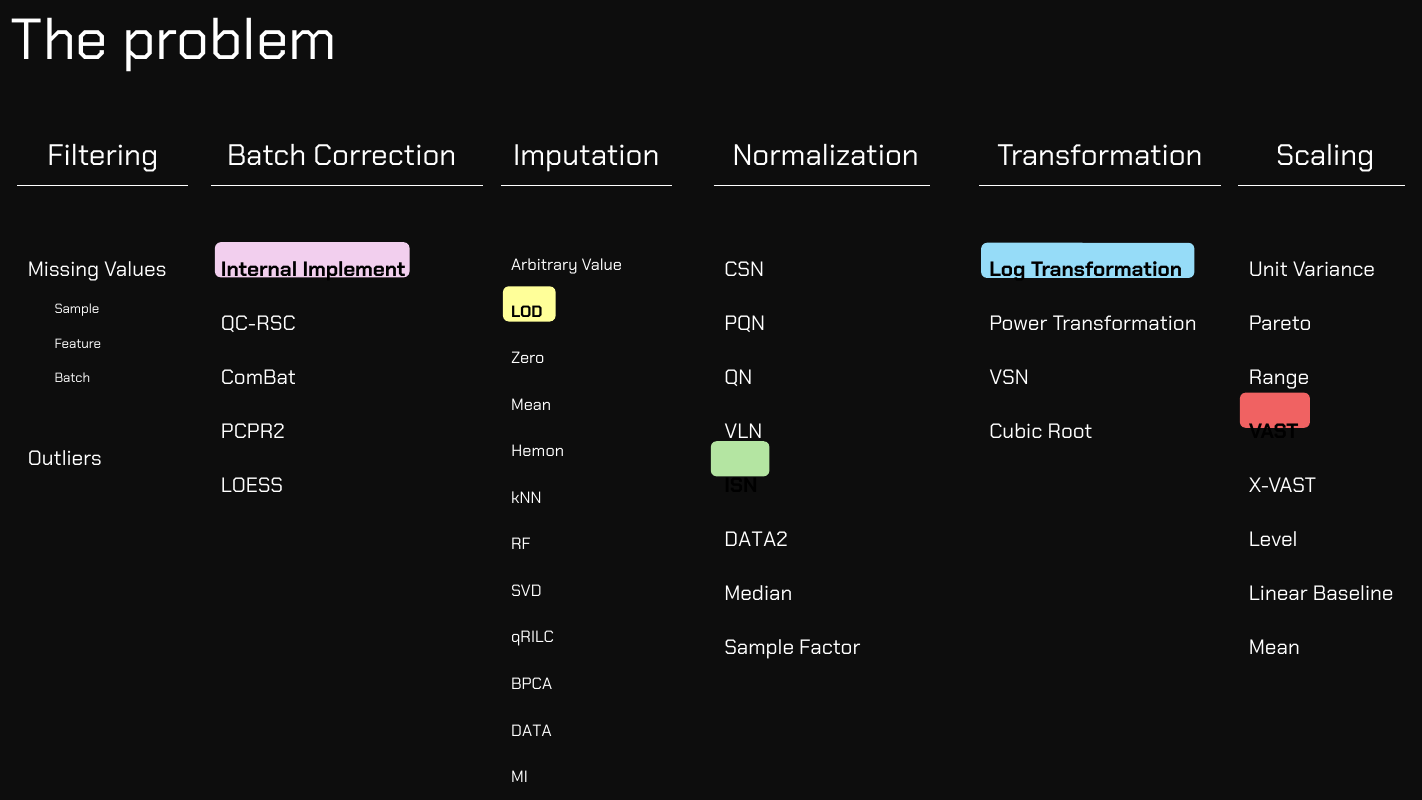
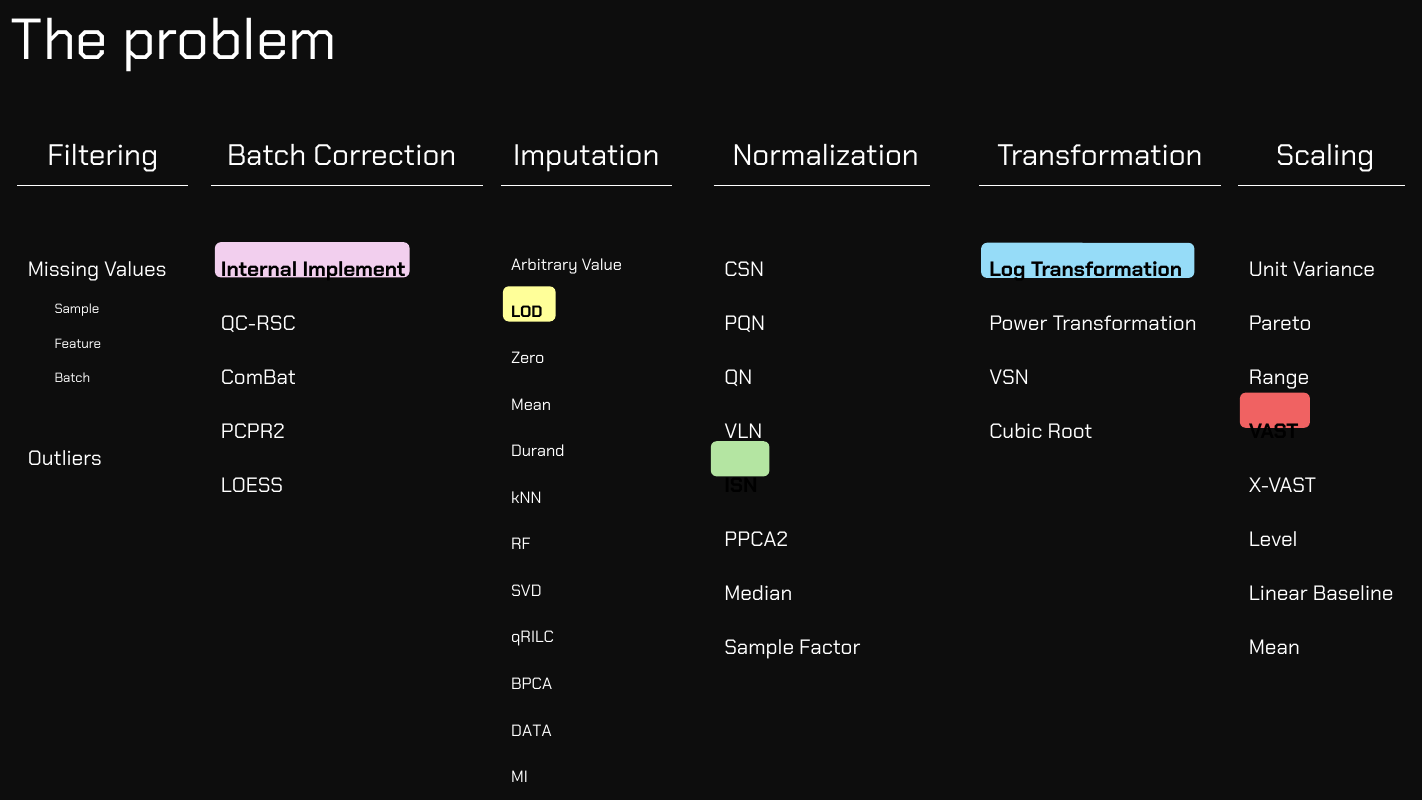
Hemon: Hemon -> Durand
DATA2: DATA2 -> PPCA2
